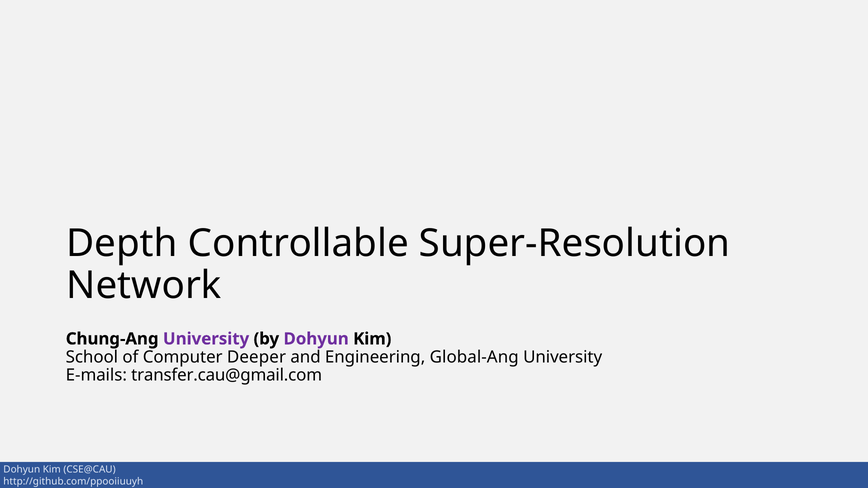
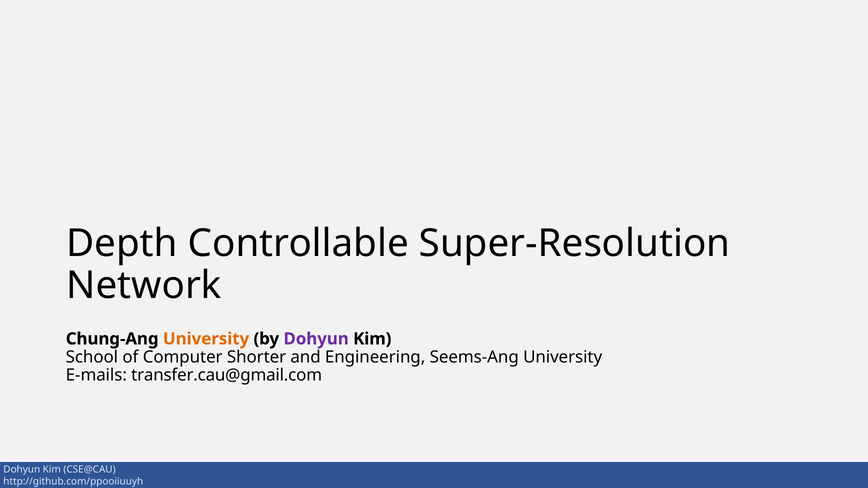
University at (206, 339) colour: purple -> orange
Deeper: Deeper -> Shorter
Global-Ang: Global-Ang -> Seems-Ang
